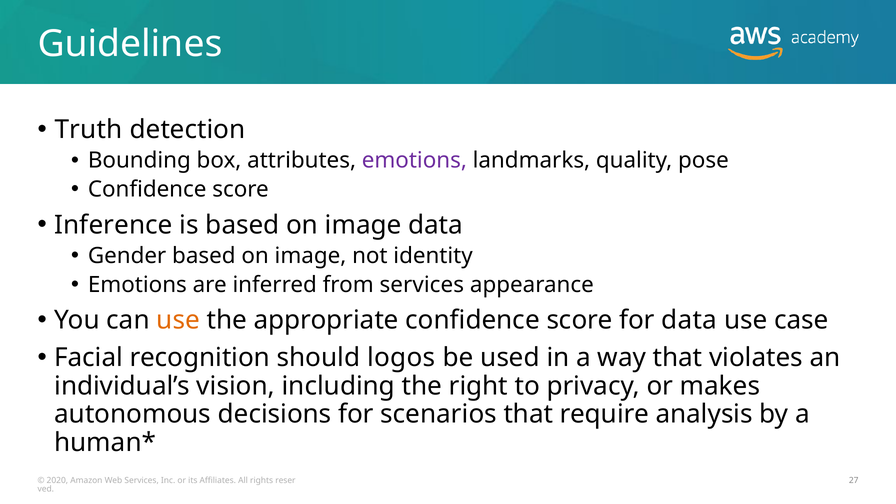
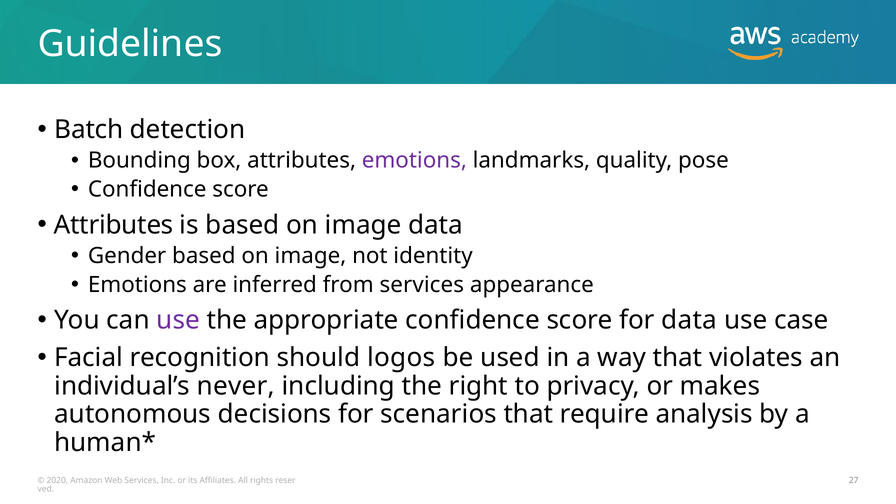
Truth: Truth -> Batch
Inference at (114, 225): Inference -> Attributes
use at (178, 320) colour: orange -> purple
vision: vision -> never
